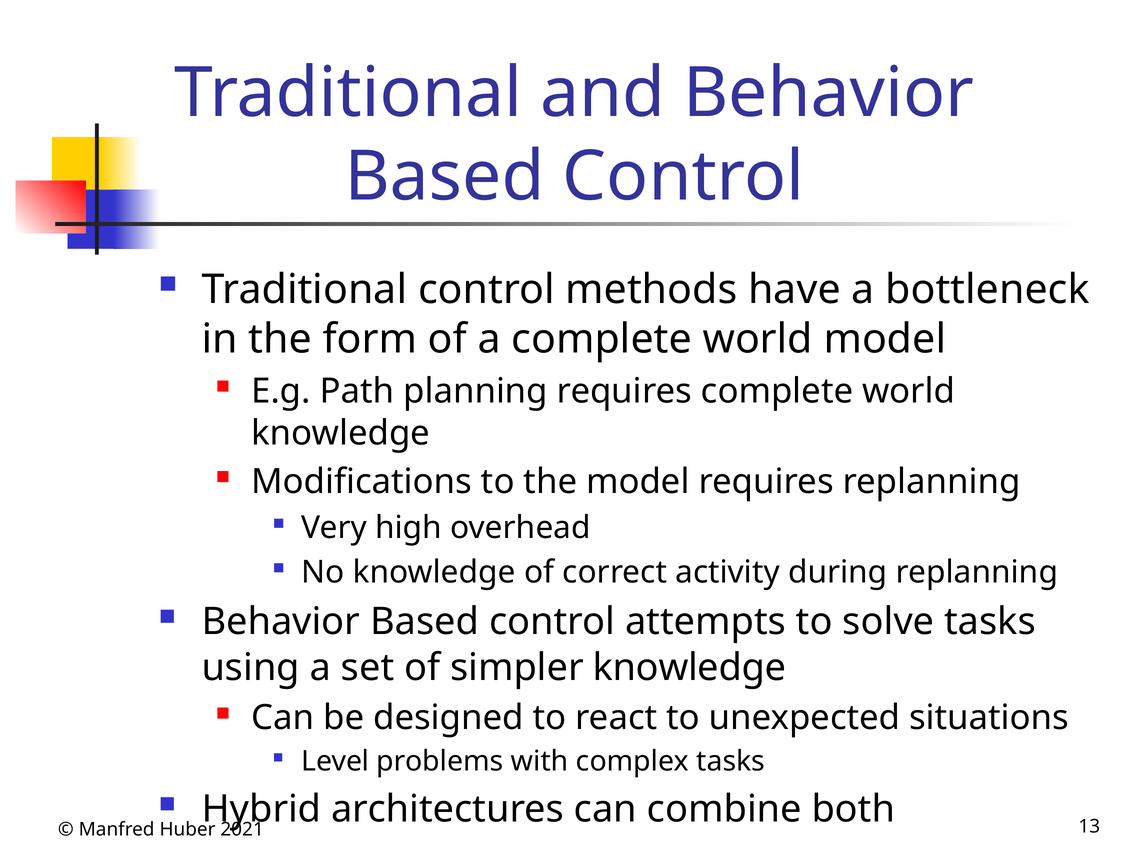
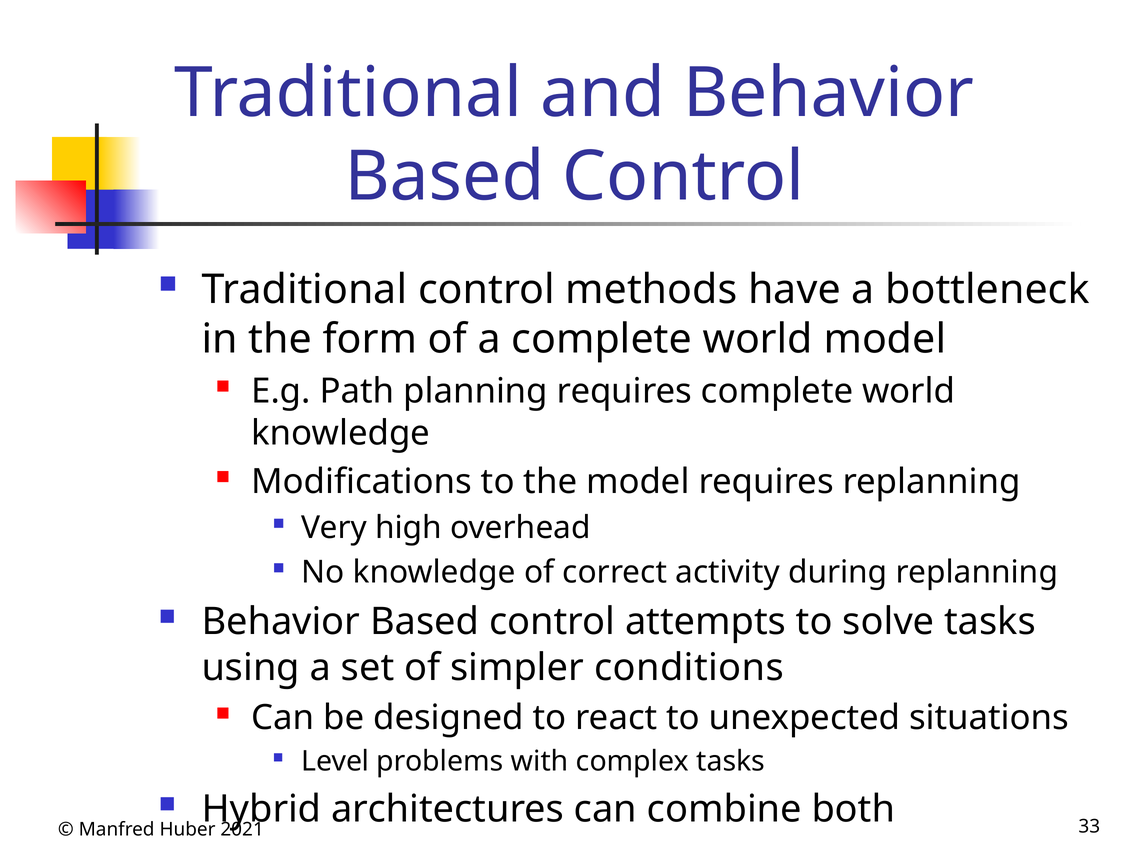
simpler knowledge: knowledge -> conditions
13: 13 -> 33
